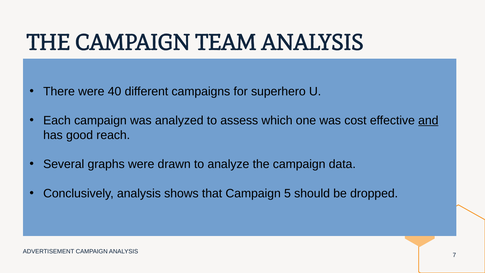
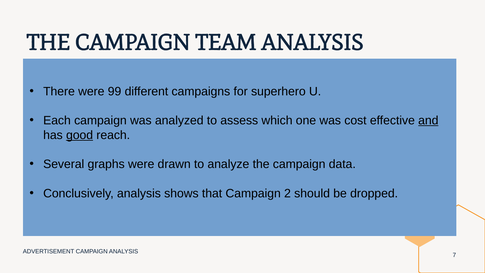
40: 40 -> 99
good underline: none -> present
5: 5 -> 2
